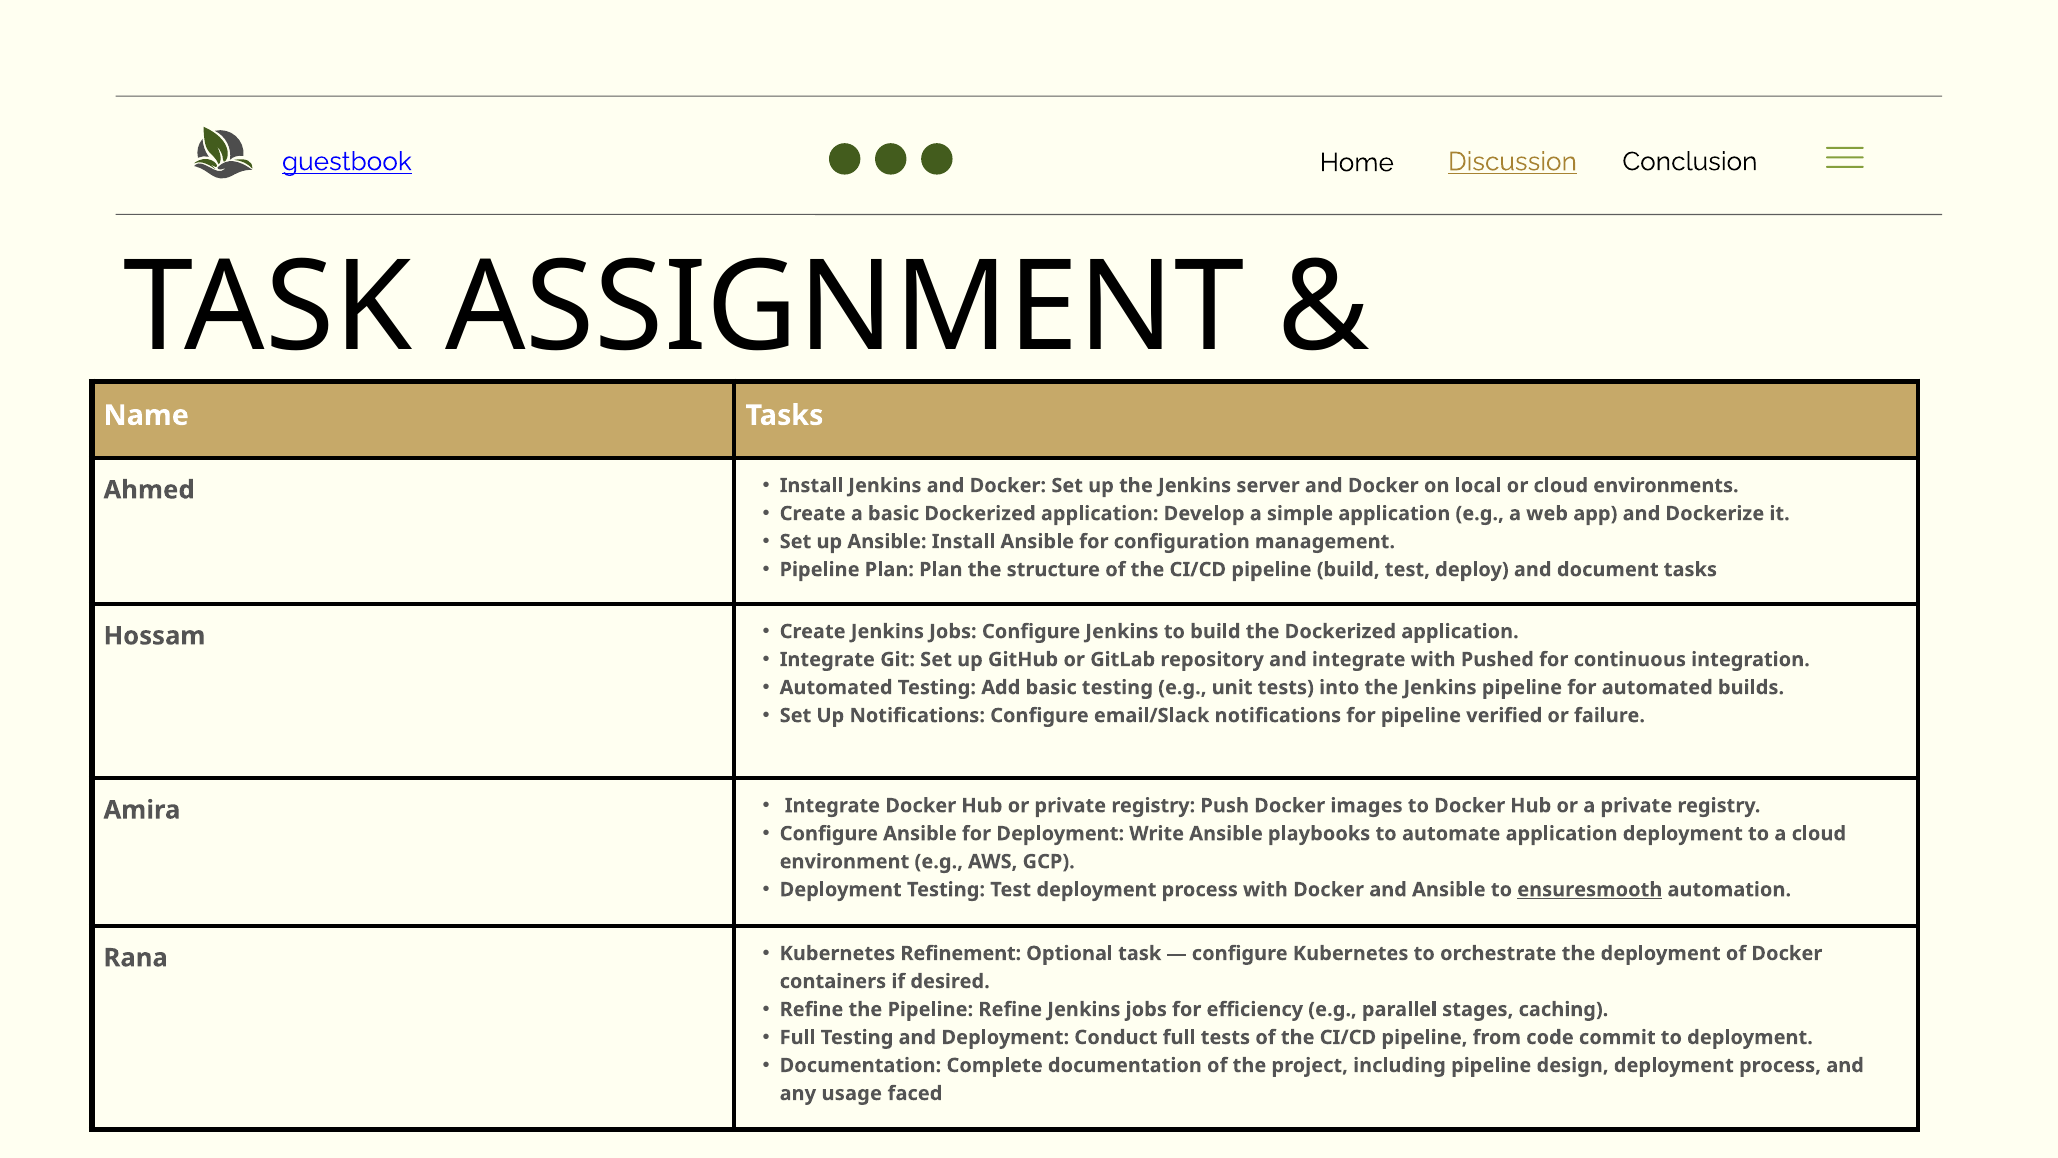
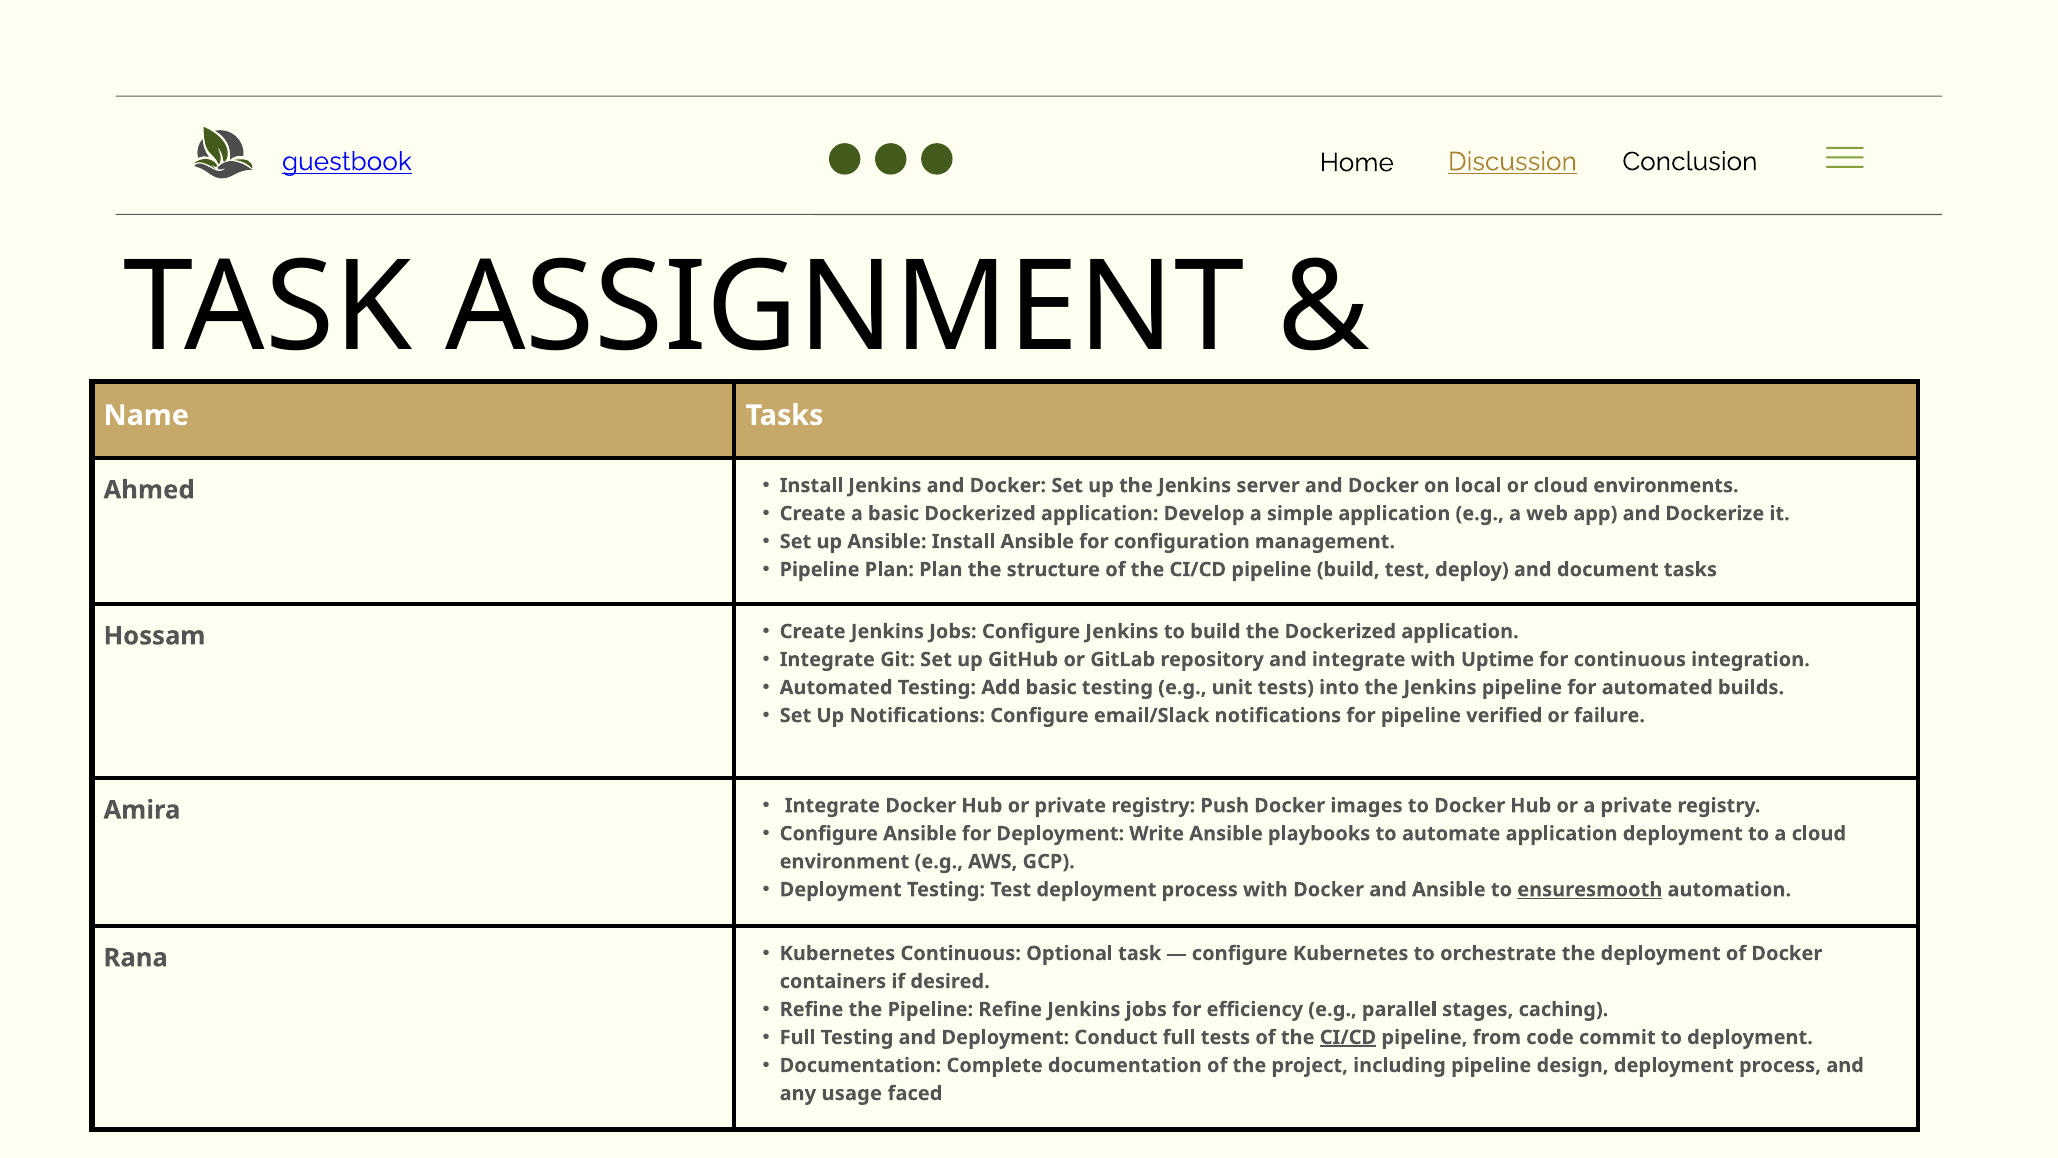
Pushed: Pushed -> Uptime
Kubernetes Refinement: Refinement -> Continuous
CI/CD at (1348, 1037) underline: none -> present
